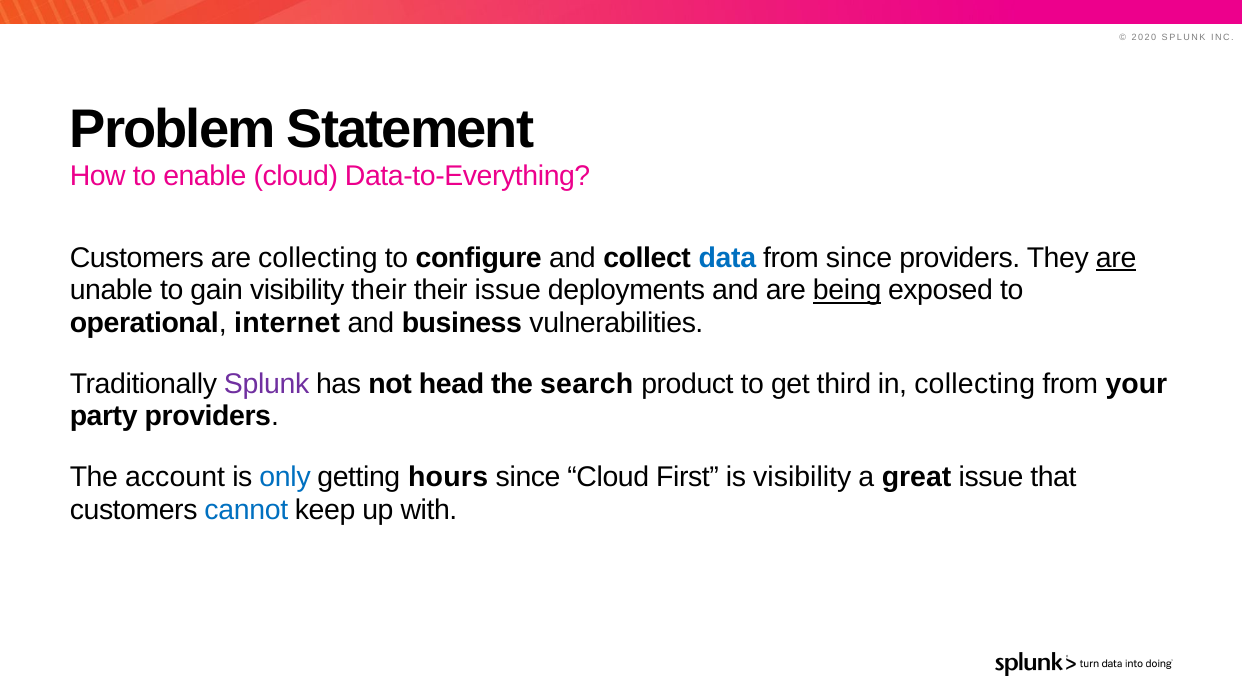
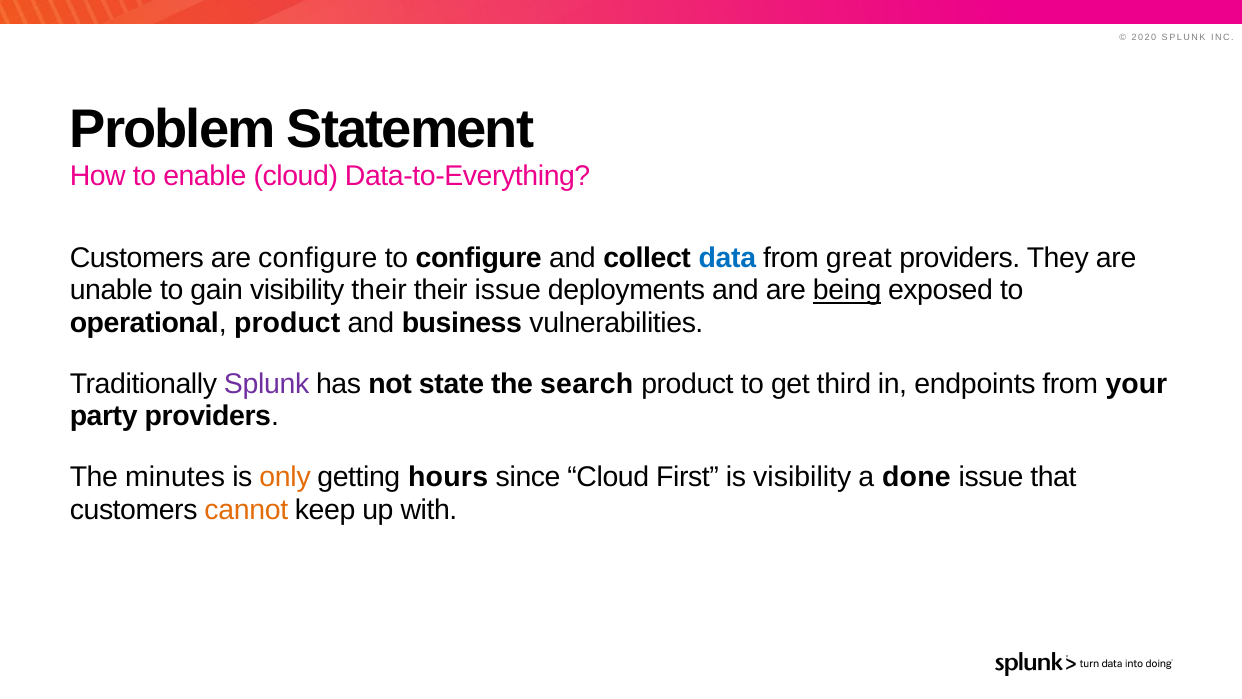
are collecting: collecting -> configure
from since: since -> great
are at (1116, 258) underline: present -> none
operational internet: internet -> product
head: head -> state
in collecting: collecting -> endpoints
account: account -> minutes
only colour: blue -> orange
great: great -> done
cannot colour: blue -> orange
